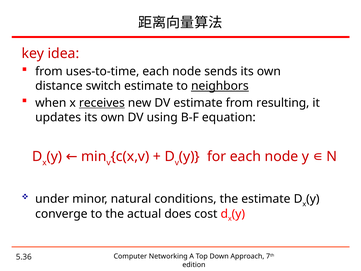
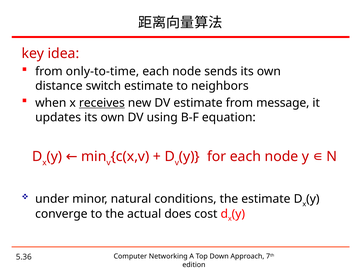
uses-to-time: uses-to-time -> only-to-time
neighbors underline: present -> none
resulting: resulting -> message
